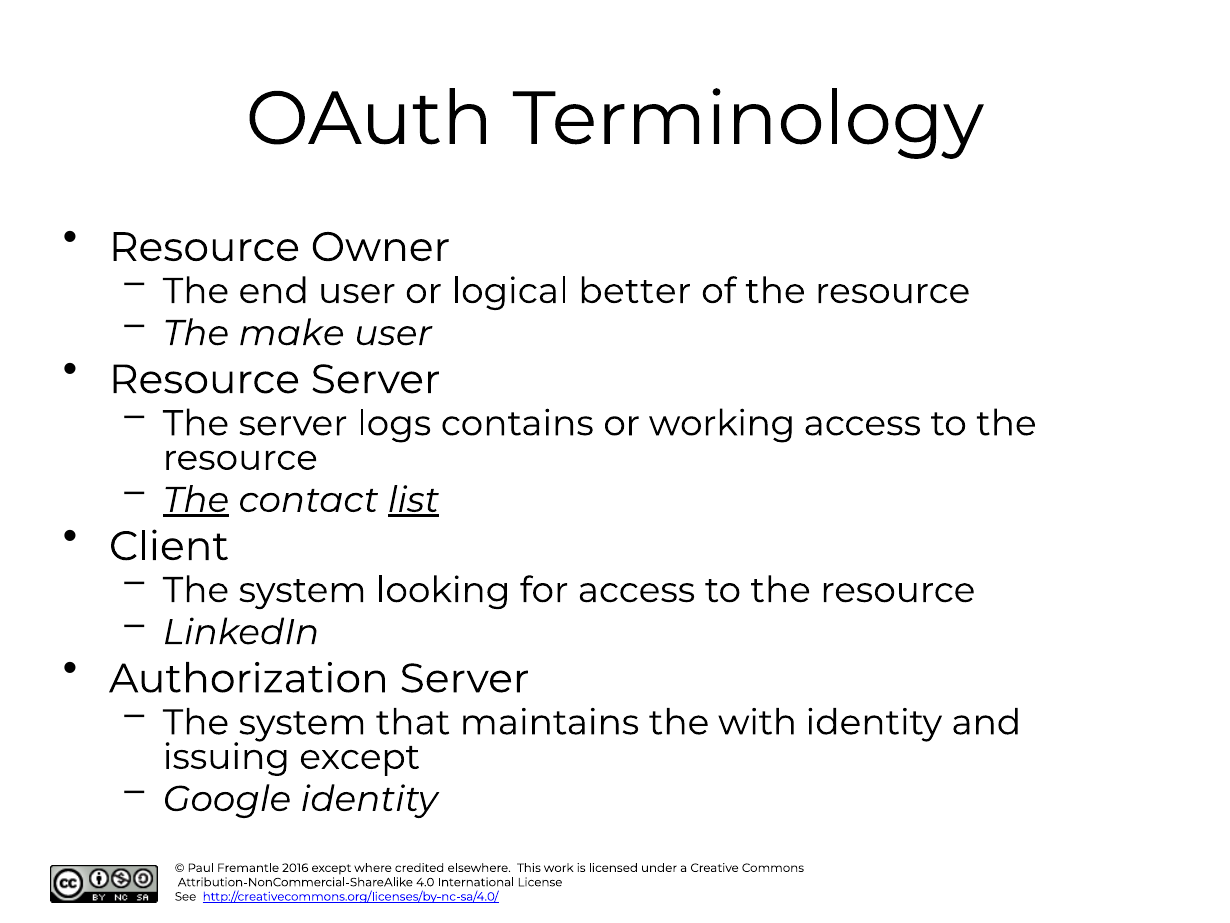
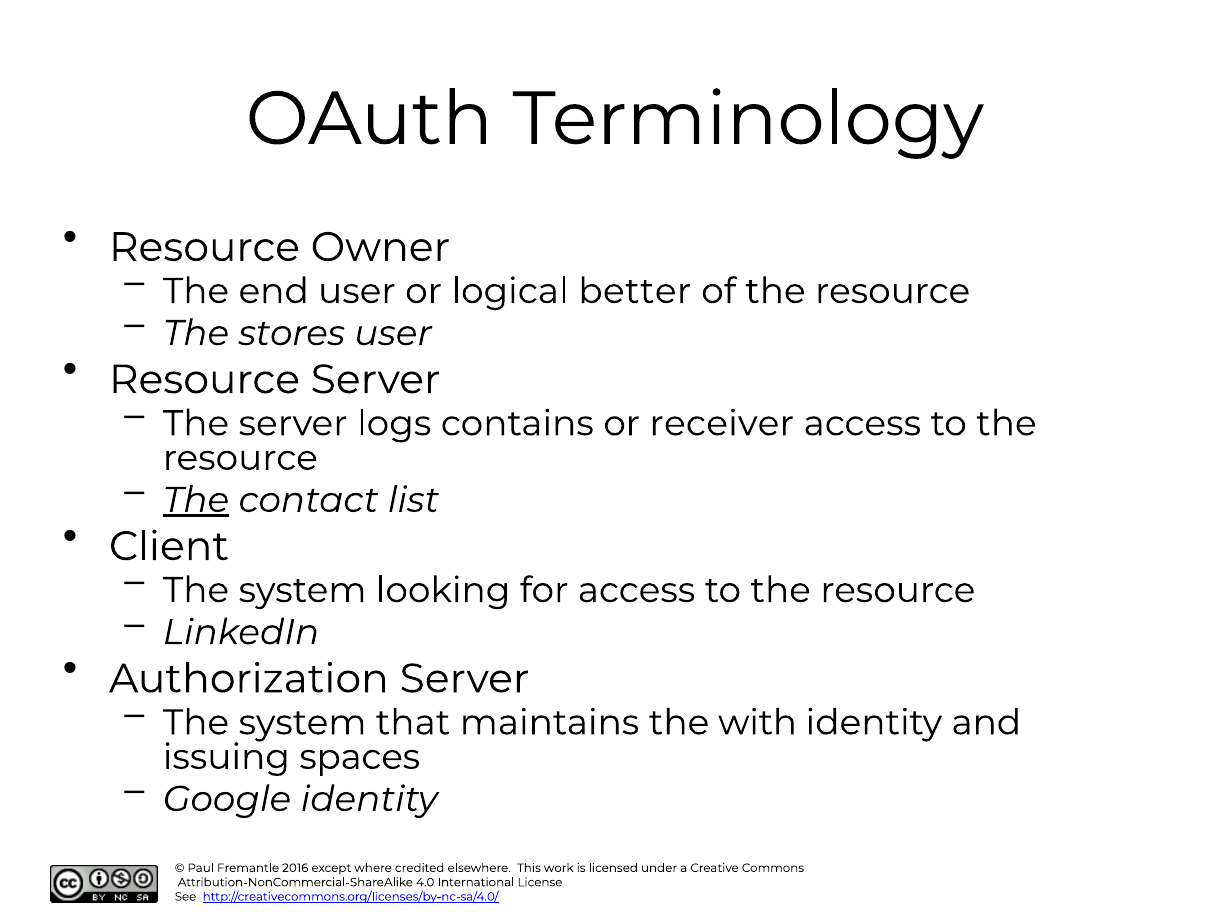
make: make -> stores
working: working -> receiver
list underline: present -> none
issuing except: except -> spaces
